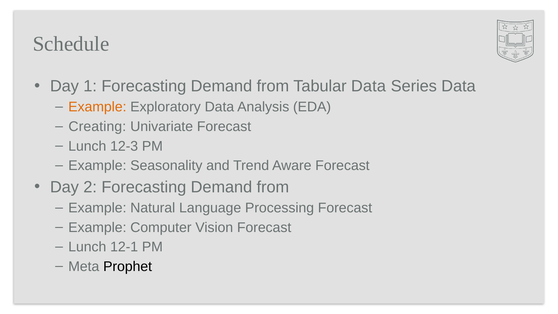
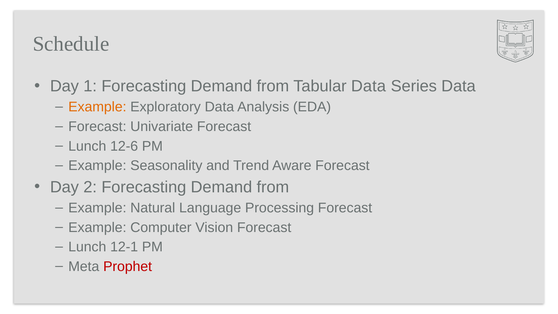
Creating at (97, 126): Creating -> Forecast
12-3: 12-3 -> 12-6
Prophet colour: black -> red
